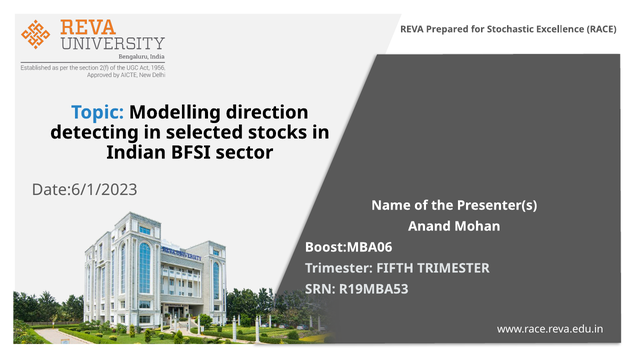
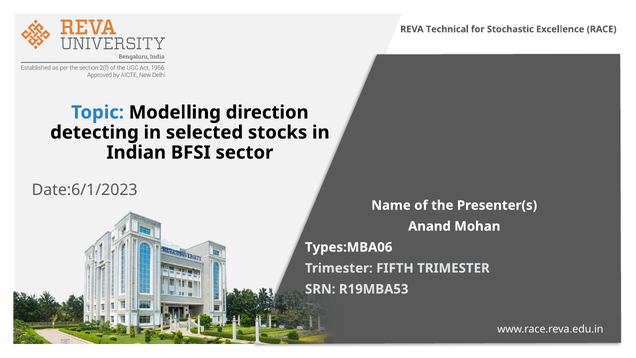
Prepared: Prepared -> Technical
Boost:MBA06: Boost:MBA06 -> Types:MBA06
